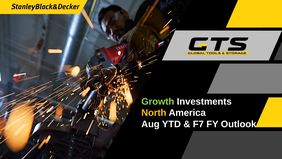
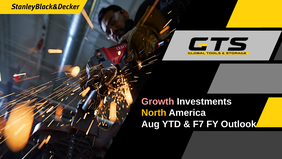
Growth colour: light green -> pink
